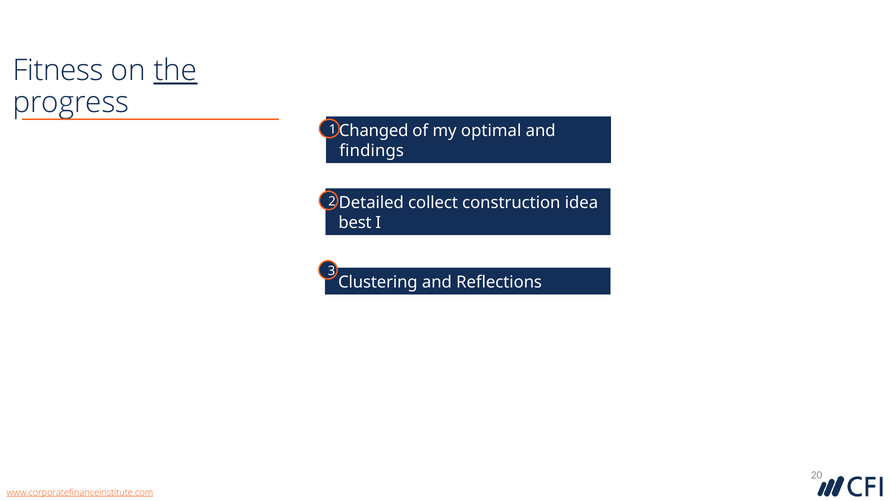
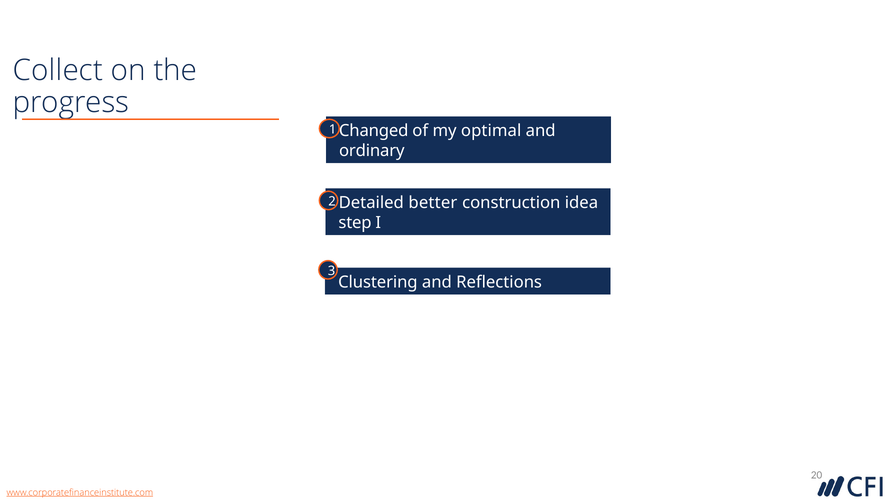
Fitness: Fitness -> Collect
the underline: present -> none
findings: findings -> ordinary
collect: collect -> better
best: best -> step
